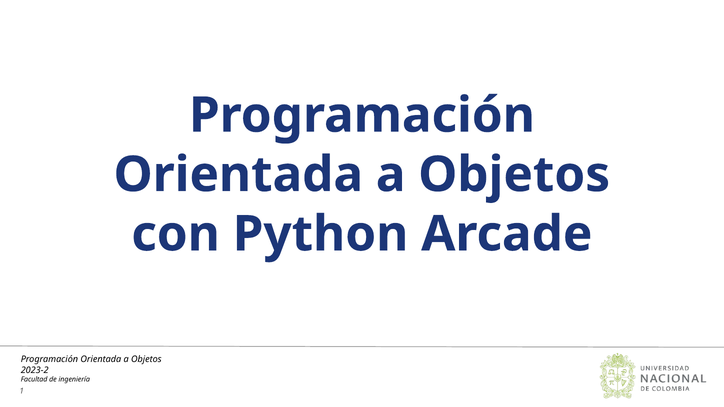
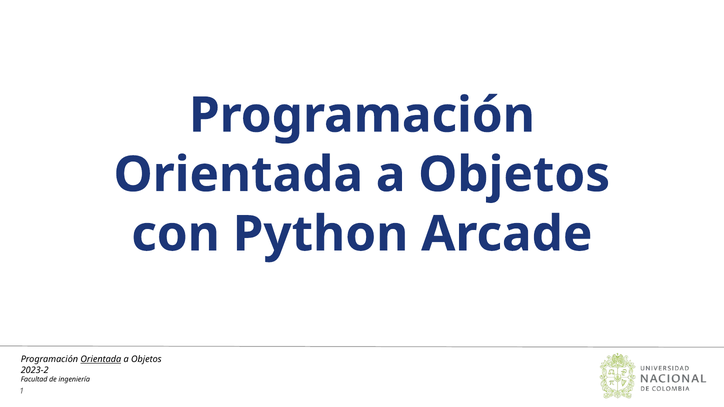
Orientada at (101, 359) underline: none -> present
